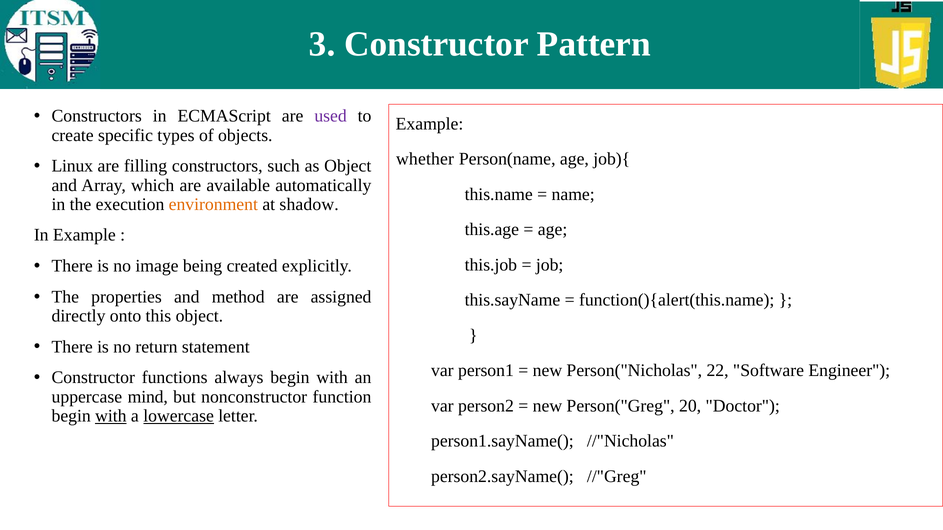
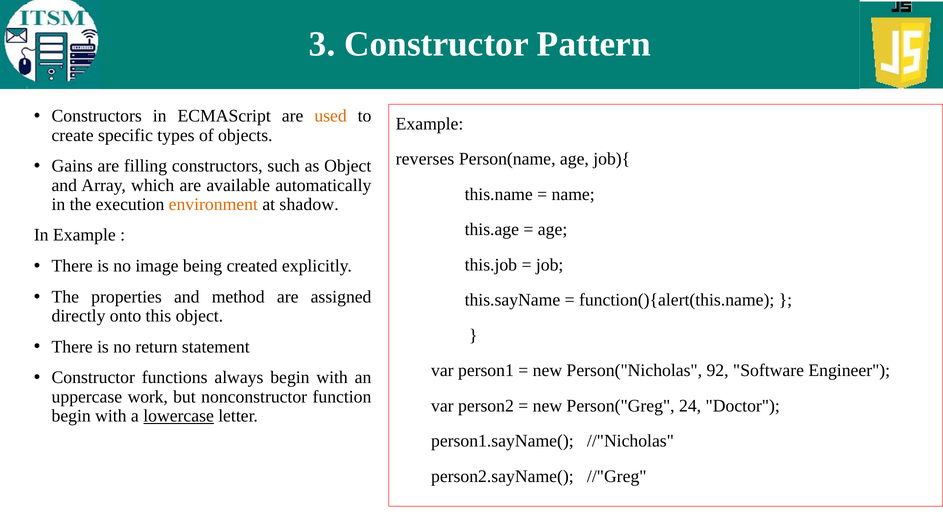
used colour: purple -> orange
whether: whether -> reverses
Linux: Linux -> Gains
22: 22 -> 92
mind: mind -> work
20: 20 -> 24
with at (111, 416) underline: present -> none
